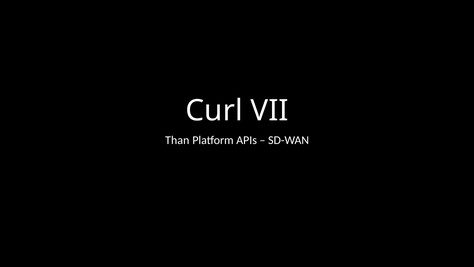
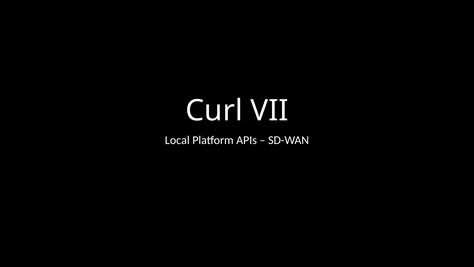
Than: Than -> Local
